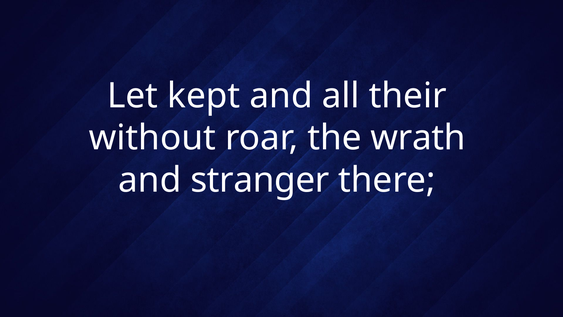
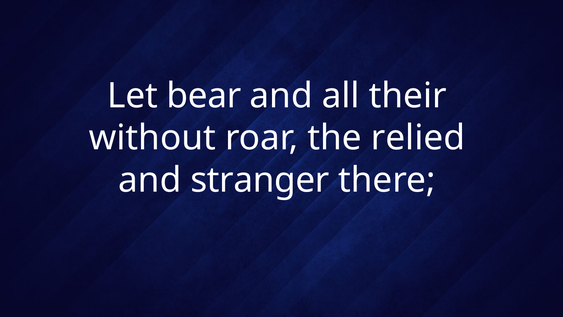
kept: kept -> bear
wrath: wrath -> relied
